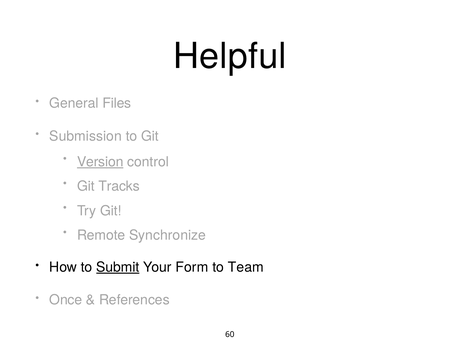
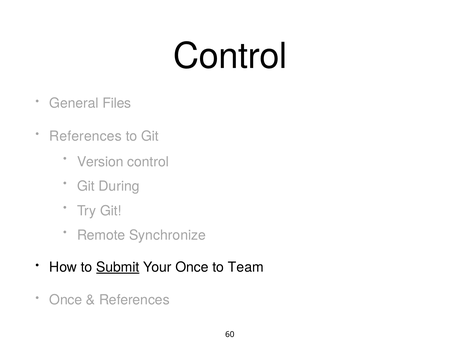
Helpful at (230, 56): Helpful -> Control
Submission at (86, 136): Submission -> References
Version underline: present -> none
Tracks: Tracks -> During
Your Form: Form -> Once
